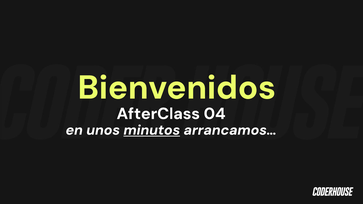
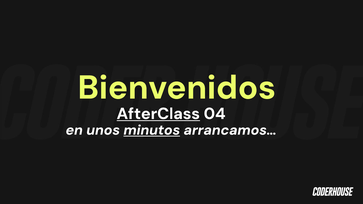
AfterClass underline: none -> present
